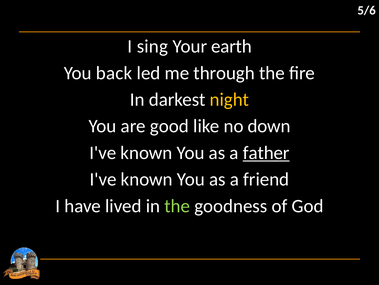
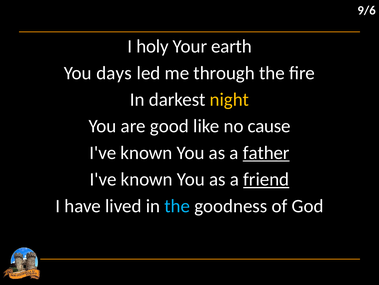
5/6: 5/6 -> 9/6
sing: sing -> holy
back: back -> days
down: down -> cause
friend underline: none -> present
the at (177, 205) colour: light green -> light blue
